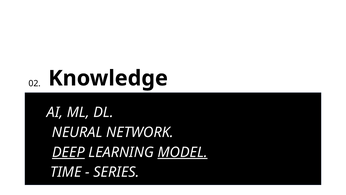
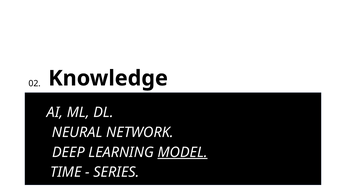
DEEP underline: present -> none
